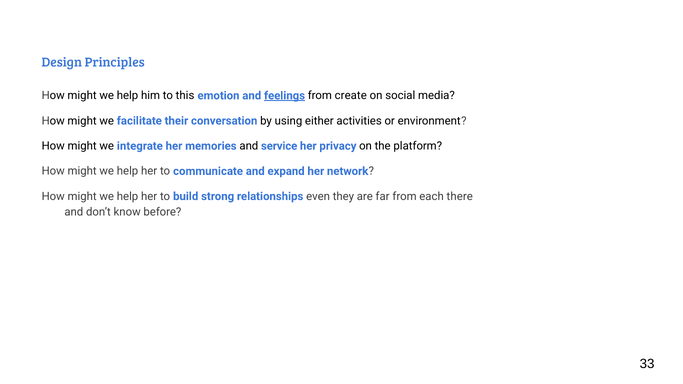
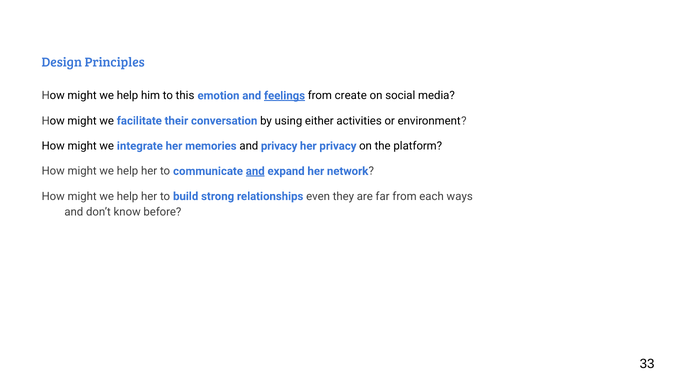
and service: service -> privacy
and at (255, 171) underline: none -> present
there: there -> ways
